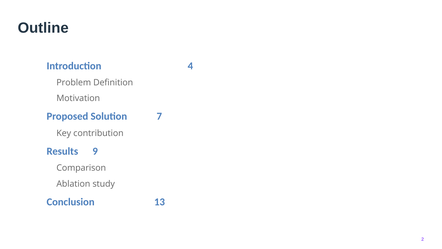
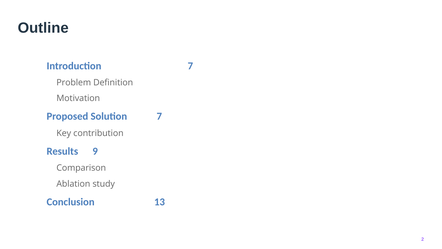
Introduction 4: 4 -> 7
